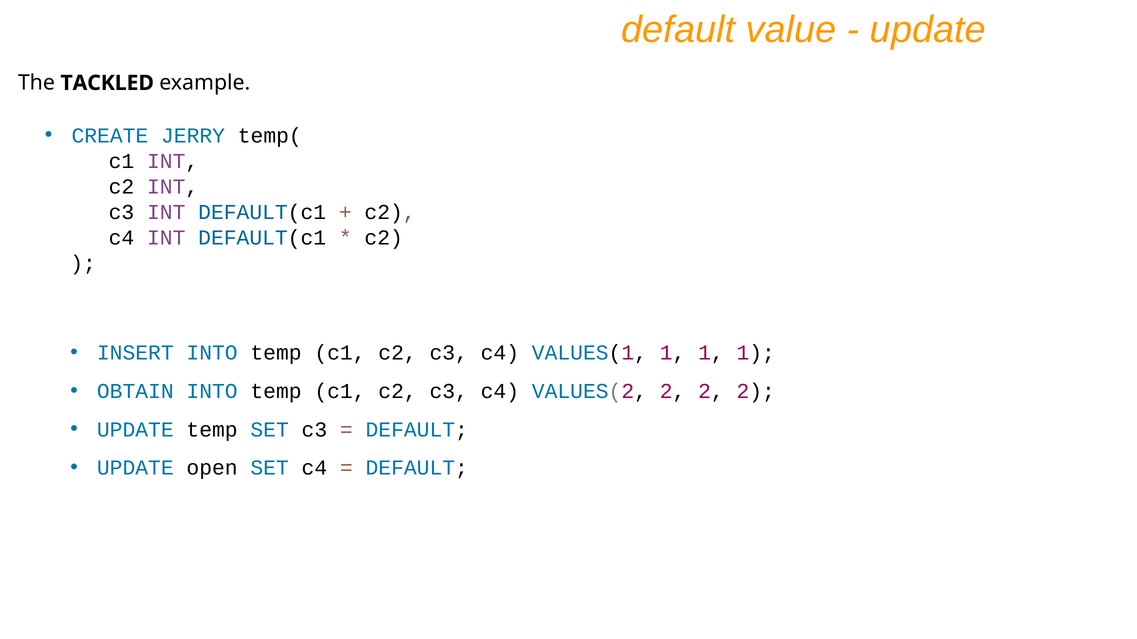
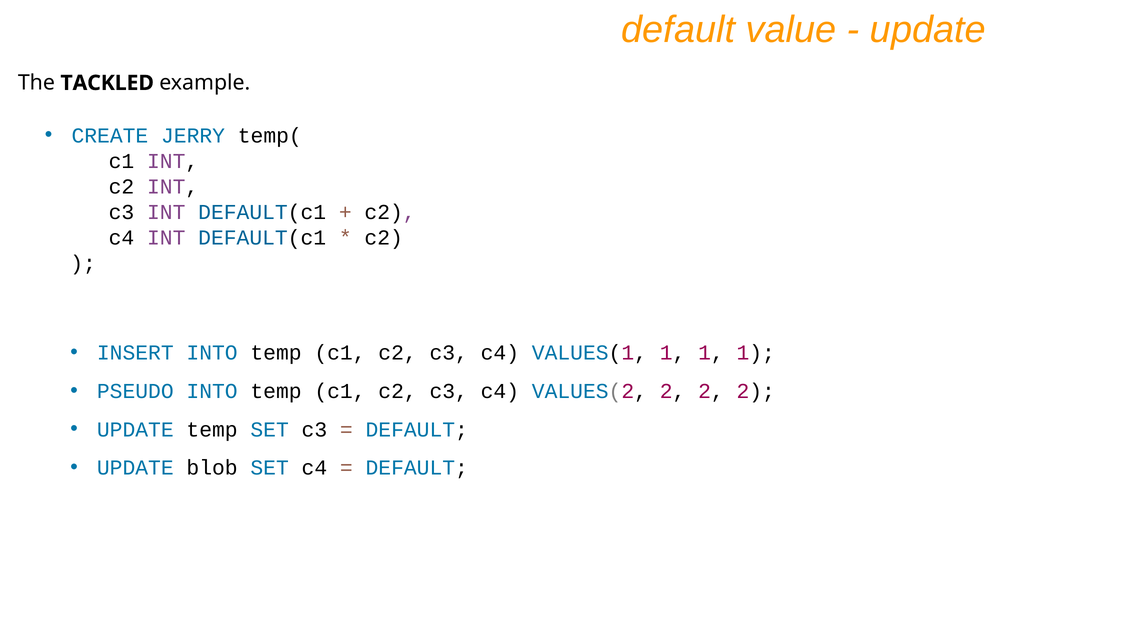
OBTAIN: OBTAIN -> PSEUDO
open: open -> blob
